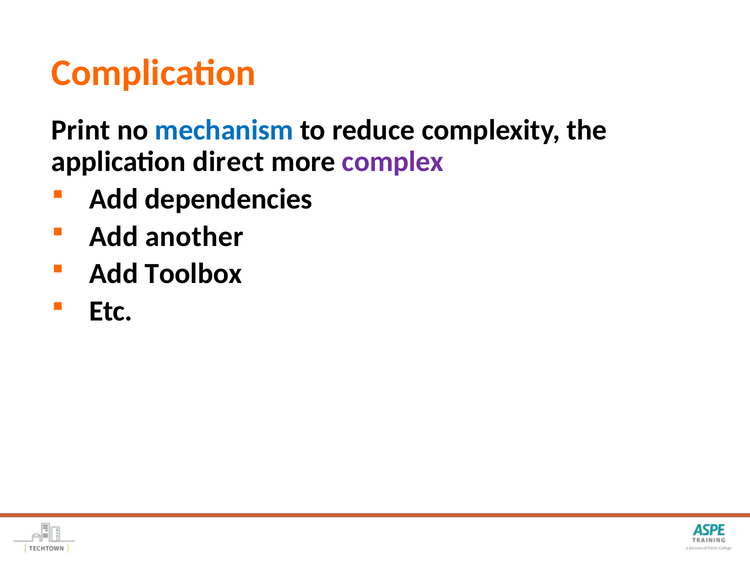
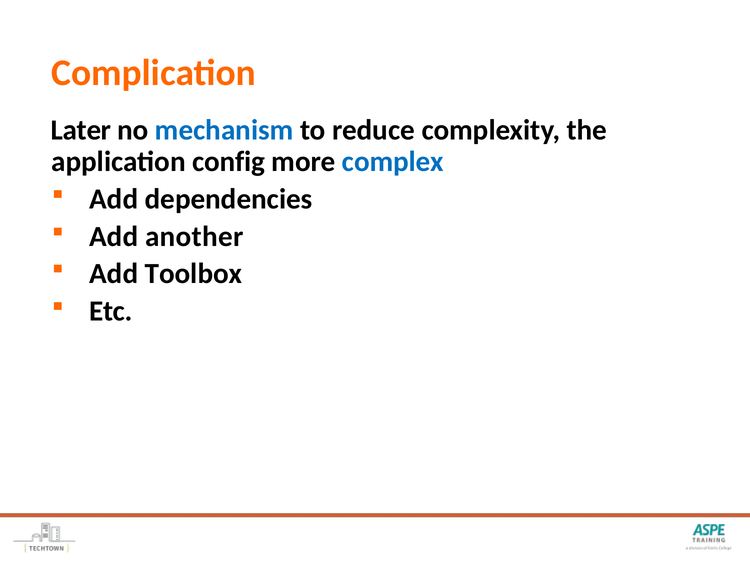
Print: Print -> Later
direct: direct -> config
complex colour: purple -> blue
